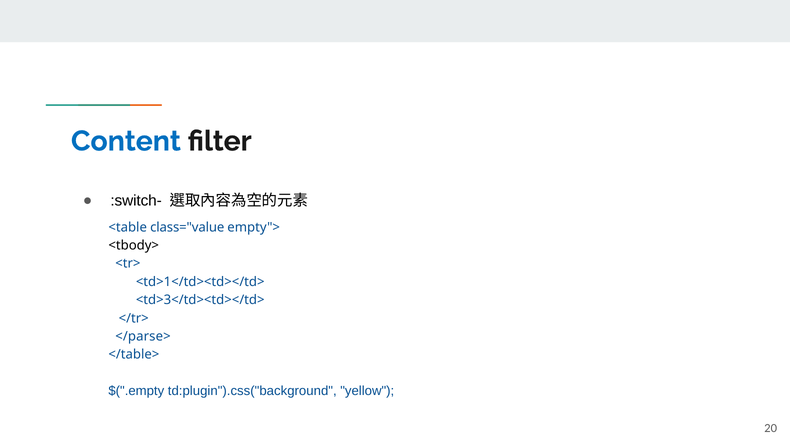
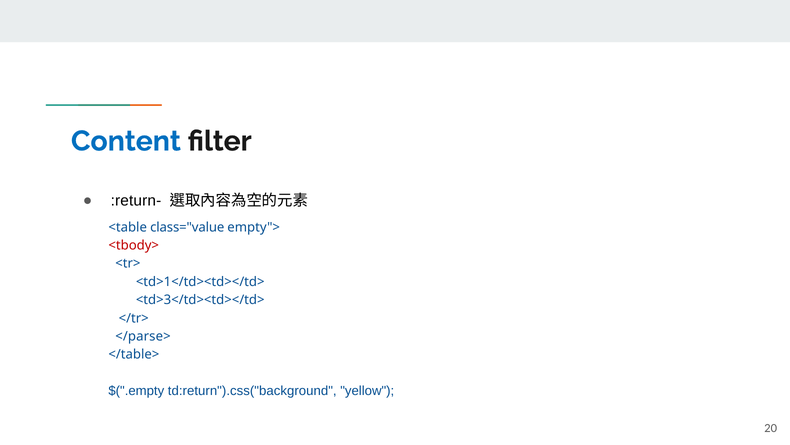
:switch-: :switch- -> :return-
<tbody> colour: black -> red
td:plugin").css("background: td:plugin").css("background -> td:return").css("background
